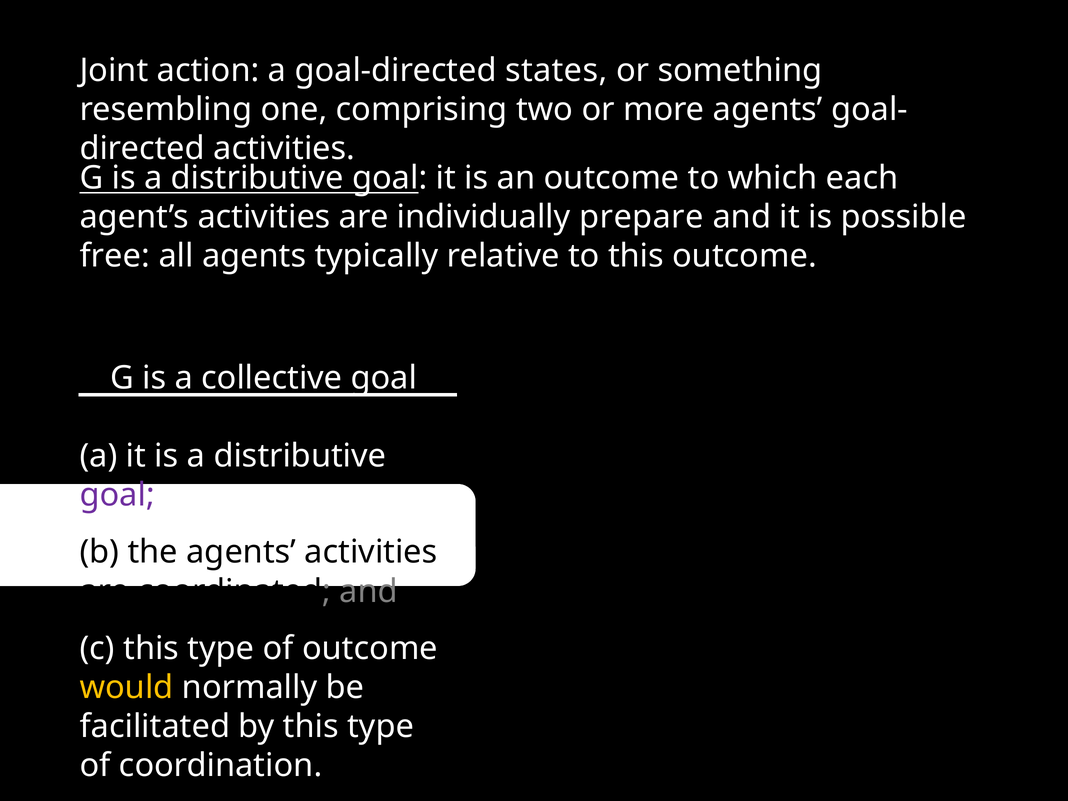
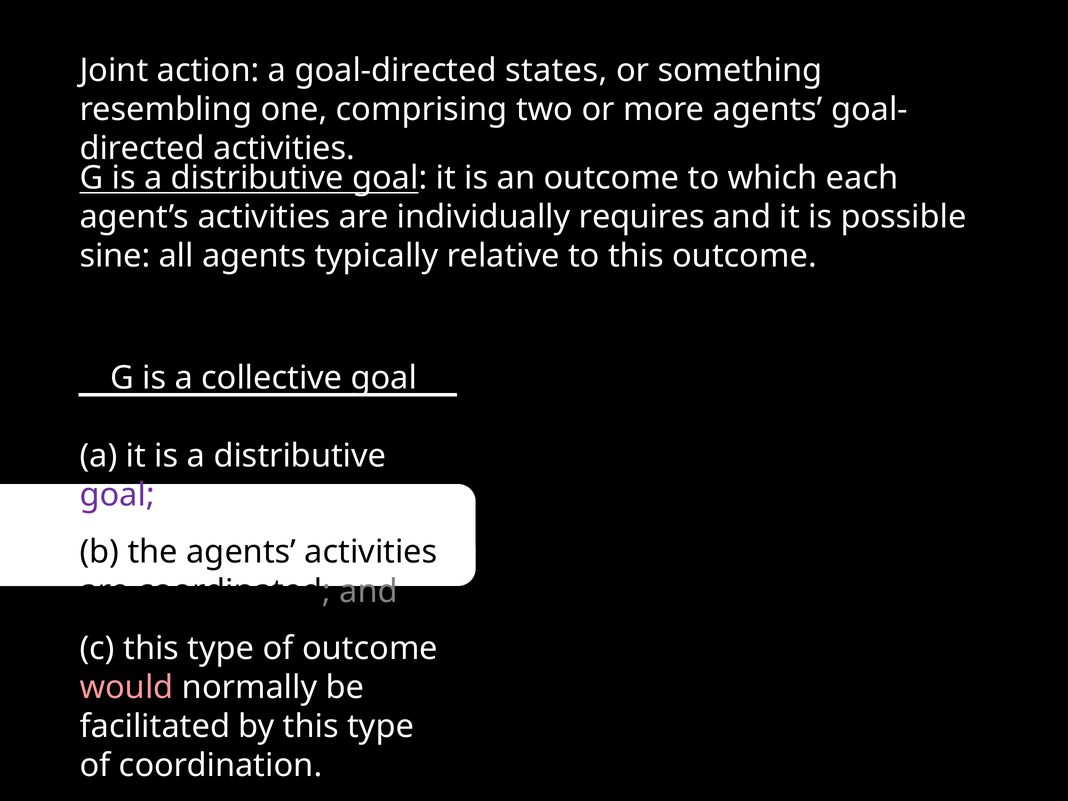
prepare: prepare -> requires
free: free -> sine
would colour: yellow -> pink
